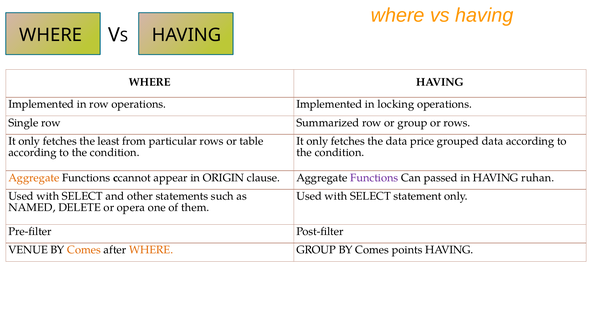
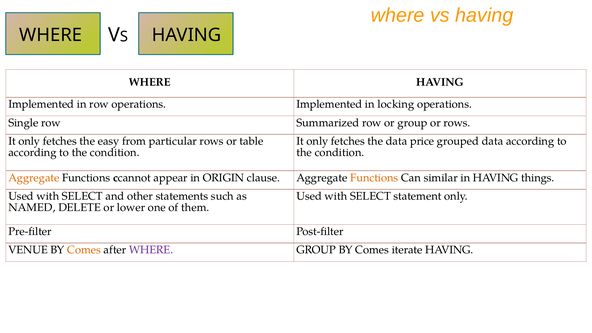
least: least -> easy
Functions at (374, 178) colour: purple -> orange
passed: passed -> similar
ruhan: ruhan -> things
opera: opera -> lower
WHERE at (151, 250) colour: orange -> purple
points: points -> iterate
